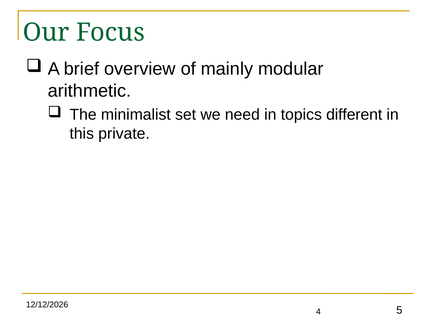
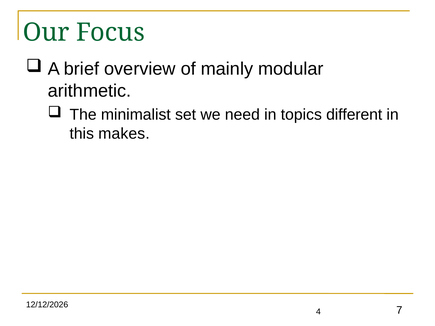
private: private -> makes
5: 5 -> 7
